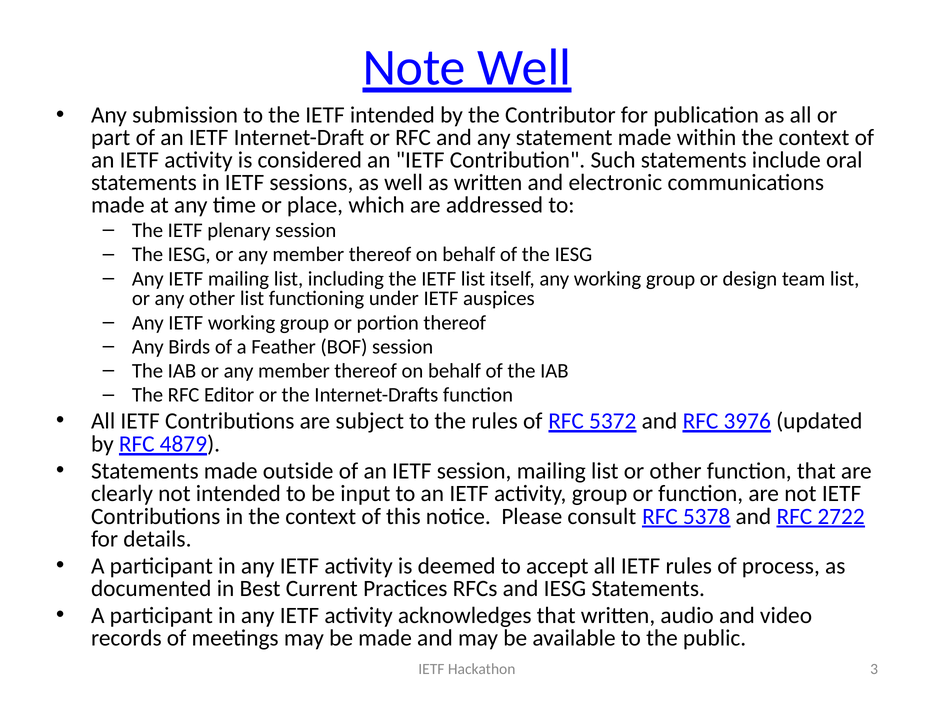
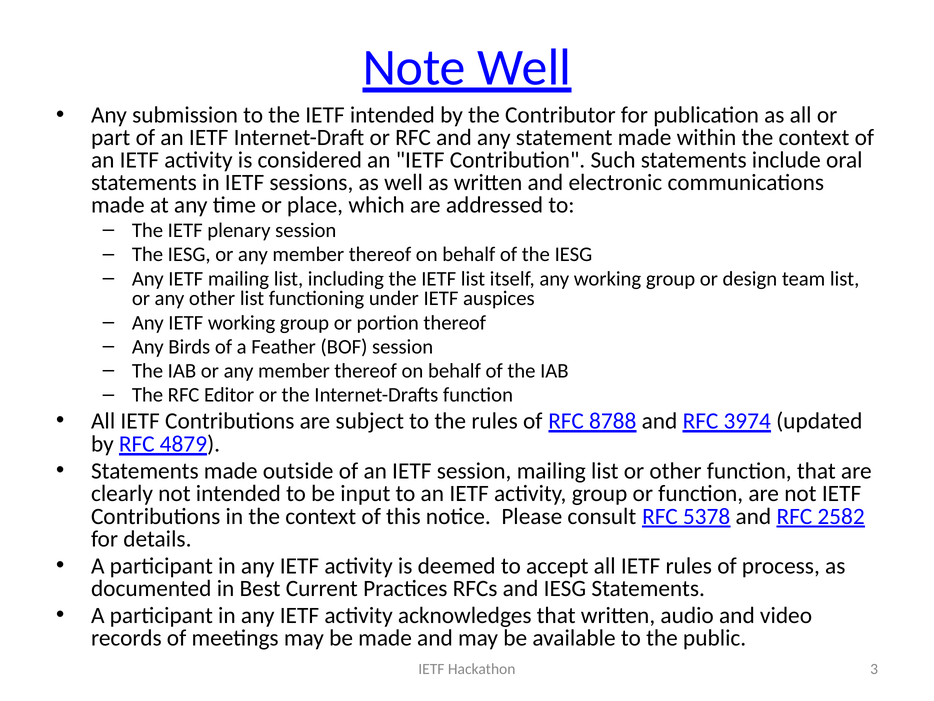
5372: 5372 -> 8788
3976: 3976 -> 3974
2722: 2722 -> 2582
